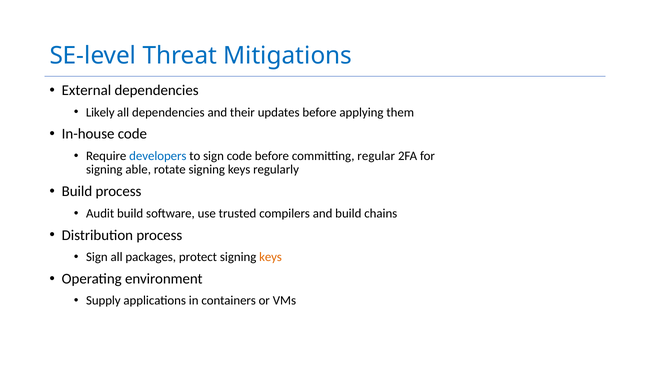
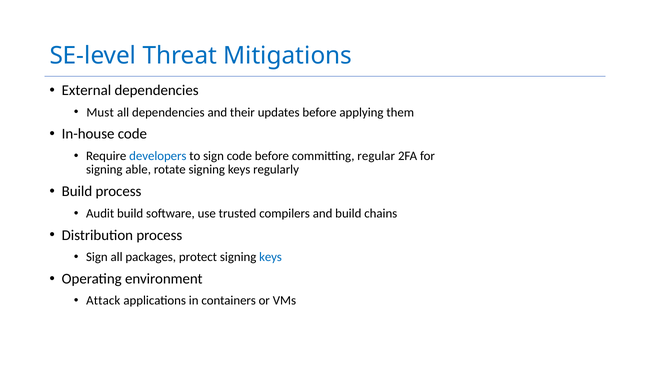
Likely: Likely -> Must
keys at (271, 257) colour: orange -> blue
Supply: Supply -> Attack
